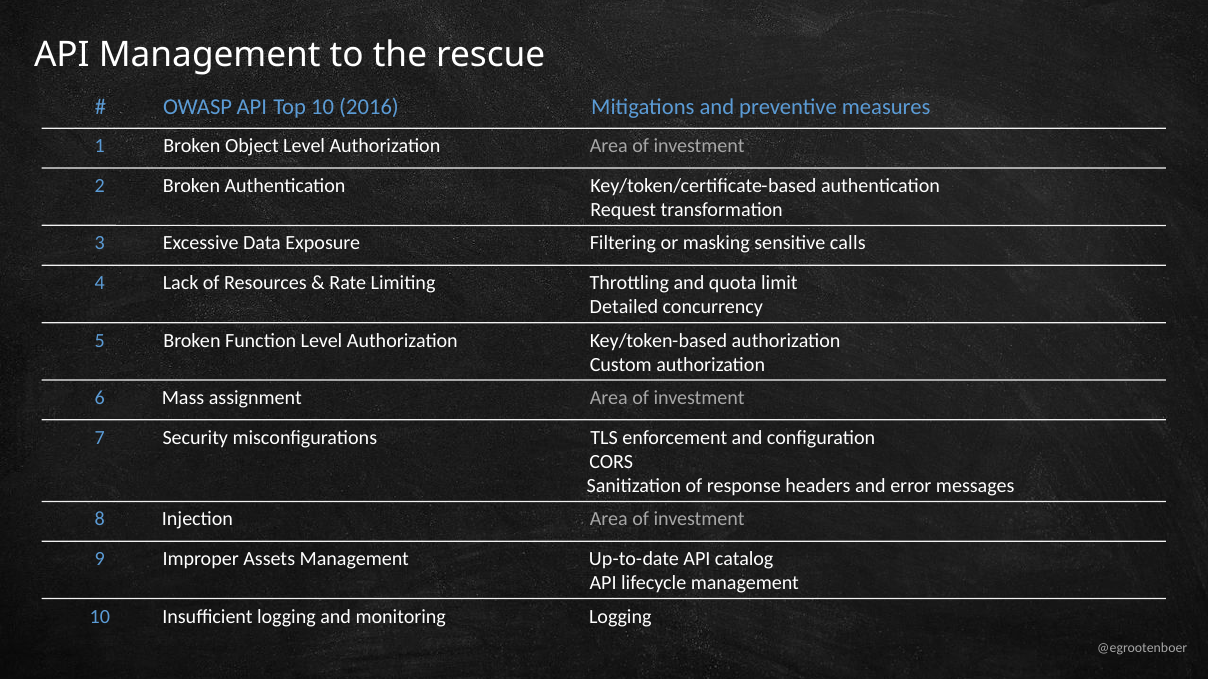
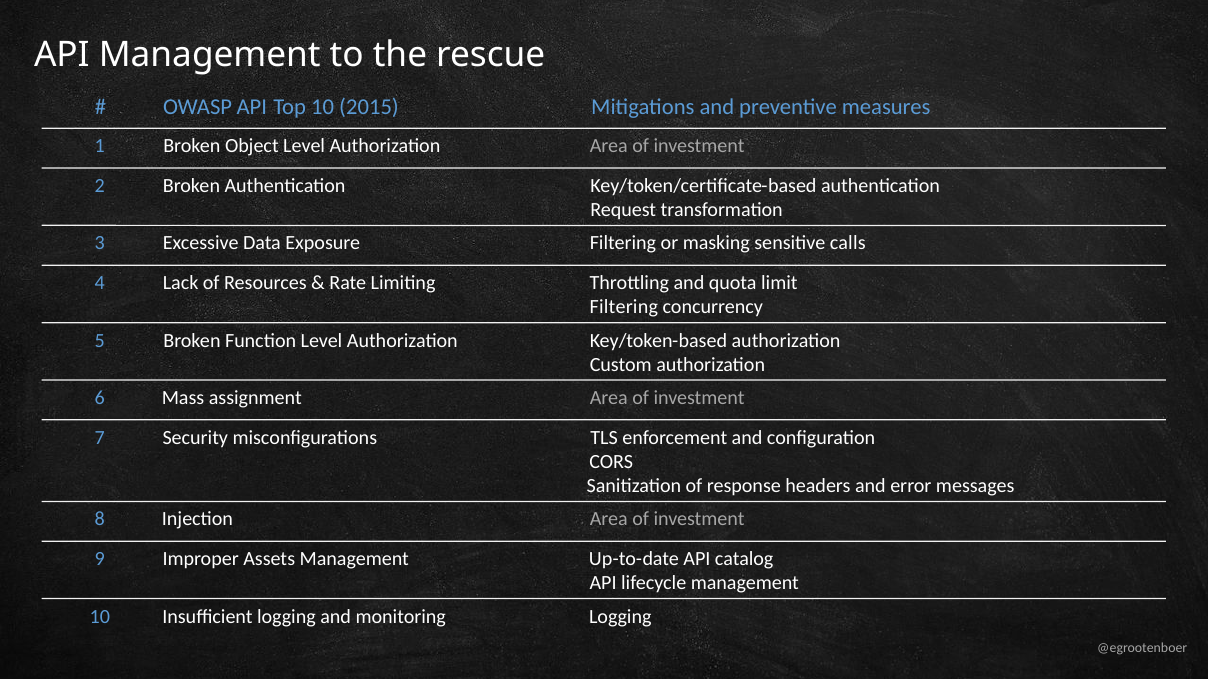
2016: 2016 -> 2015
Detailed at (624, 307): Detailed -> Filtering
